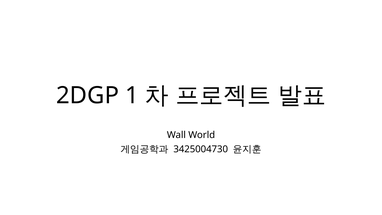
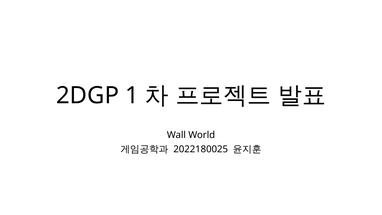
3425004730: 3425004730 -> 2022180025
